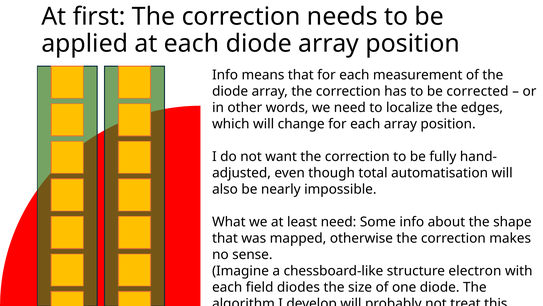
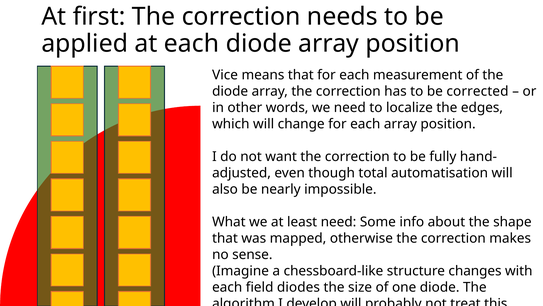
Info at (225, 75): Info -> Vice
electron: electron -> changes
